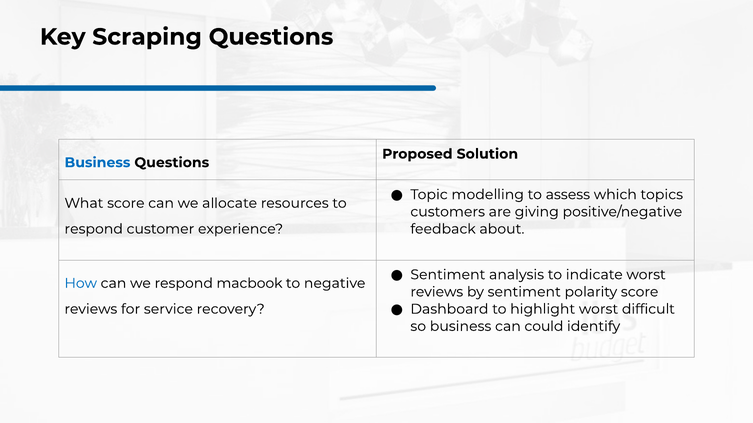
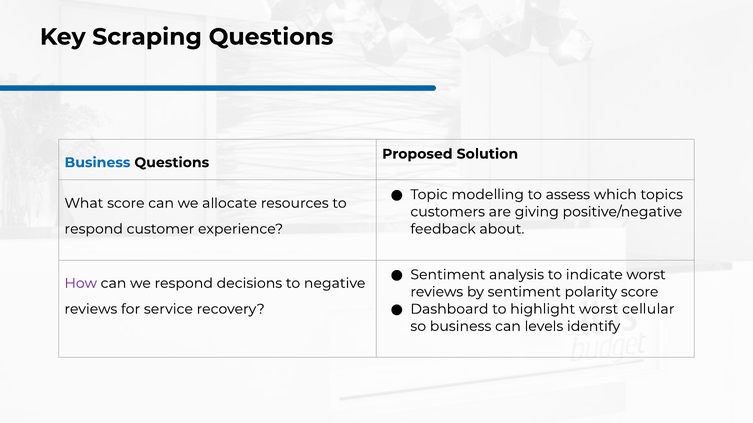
How colour: blue -> purple
macbook: macbook -> decisions
difficult: difficult -> cellular
could: could -> levels
